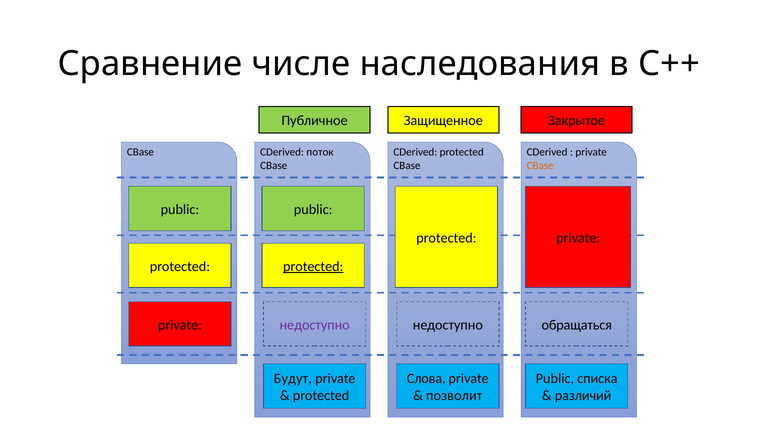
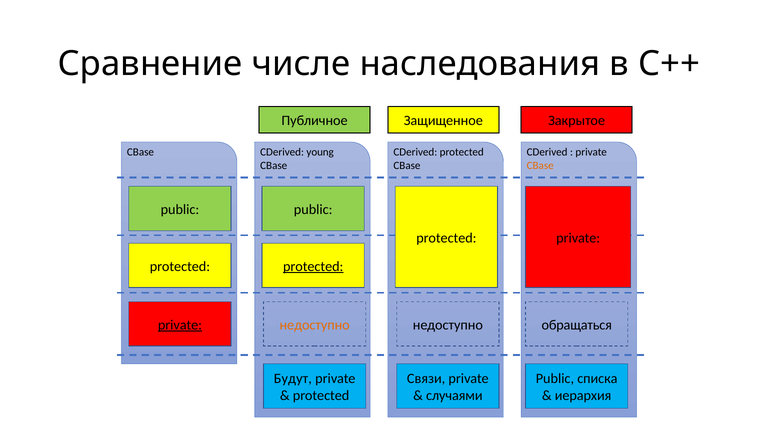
поток: поток -> young
private at (180, 325) underline: none -> present
недоступно at (315, 325) colour: purple -> orange
Слова: Слова -> Связи
позволит: позволит -> случаями
различий: различий -> иерархия
